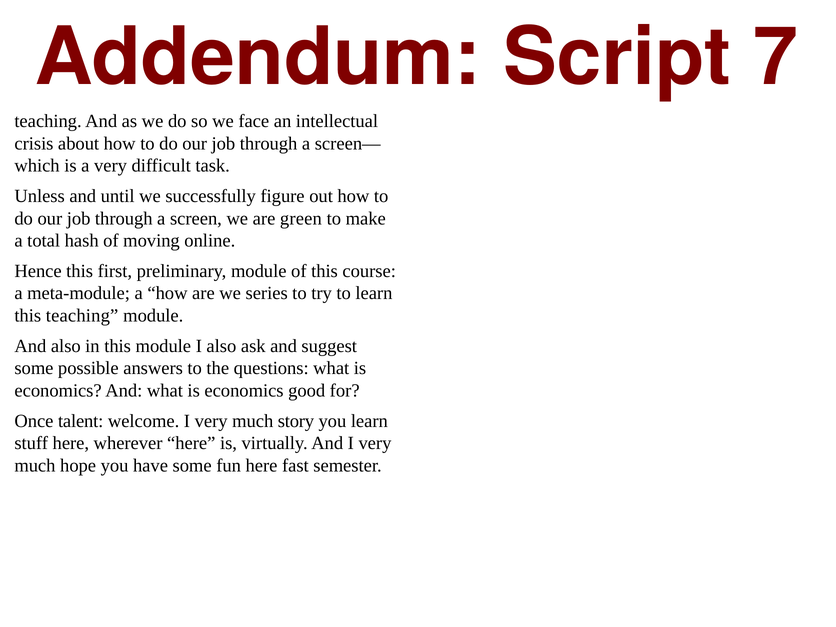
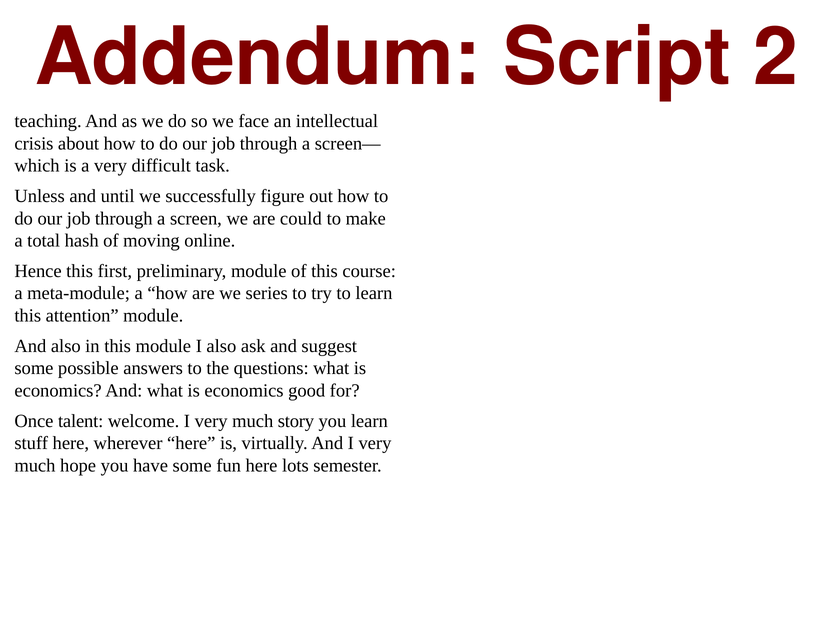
7: 7 -> 2
green: green -> could
this teaching: teaching -> attention
fast: fast -> lots
